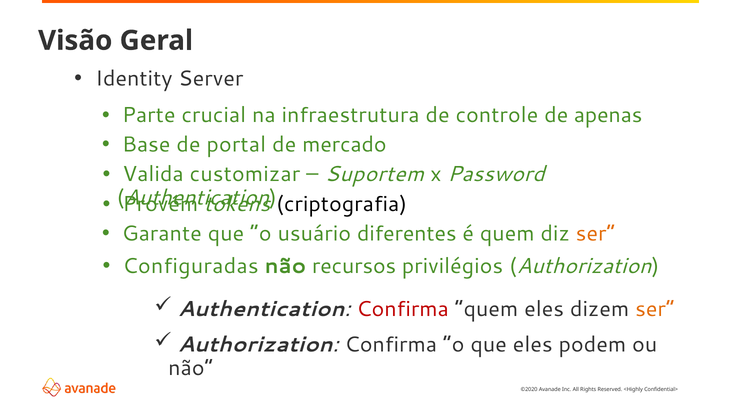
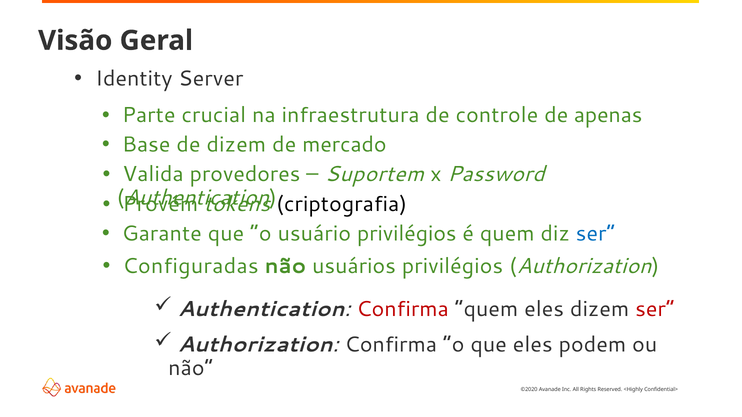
de portal: portal -> dizem
customizar: customizar -> provedores
usuário diferentes: diferentes -> privilégios
ser at (596, 234) colour: orange -> blue
recursos: recursos -> usuários
ser at (655, 309) colour: orange -> red
